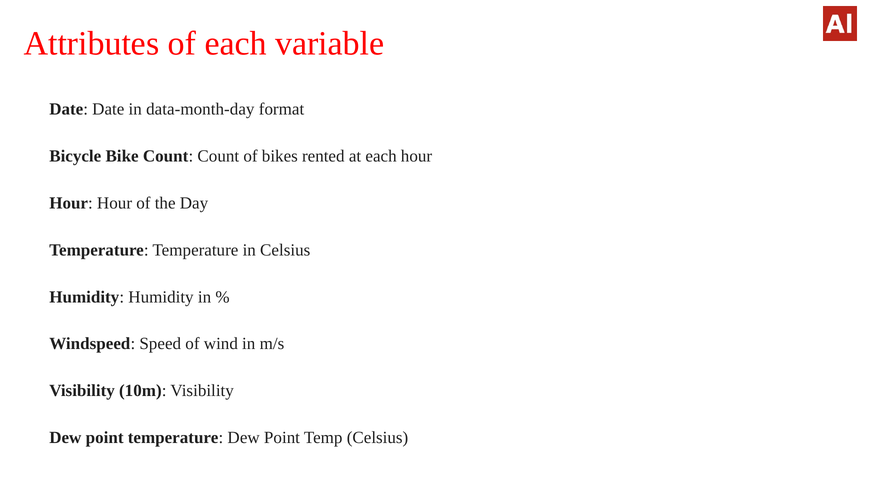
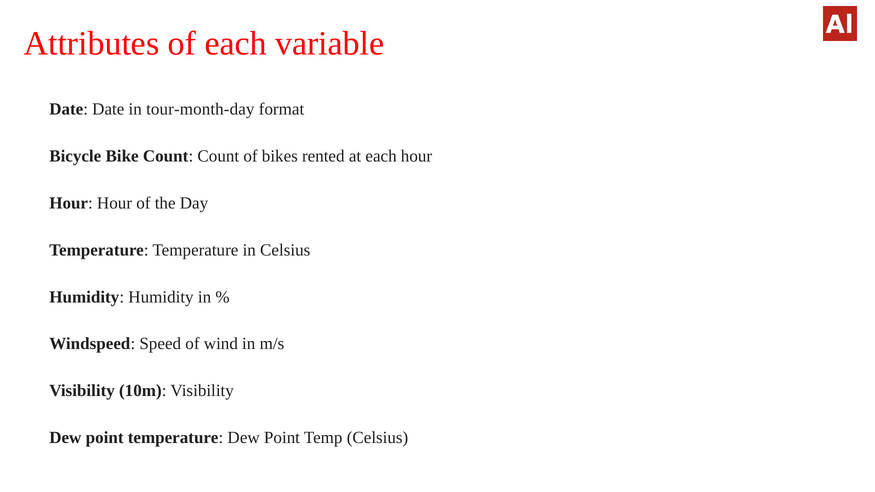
data-month-day: data-month-day -> tour-month-day
